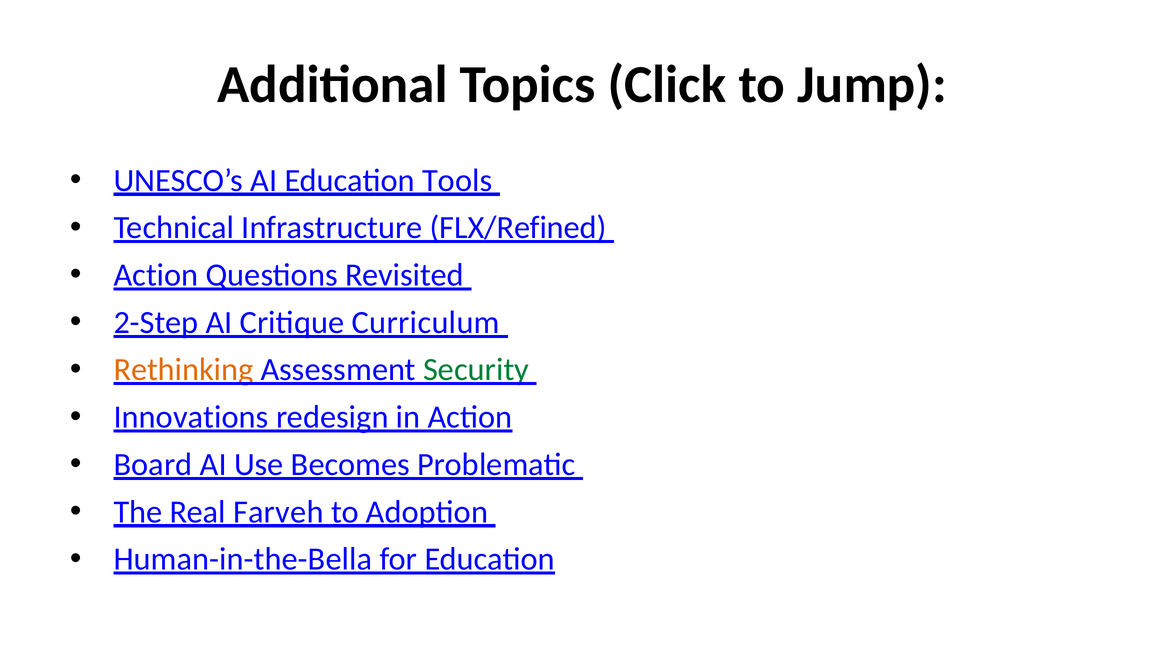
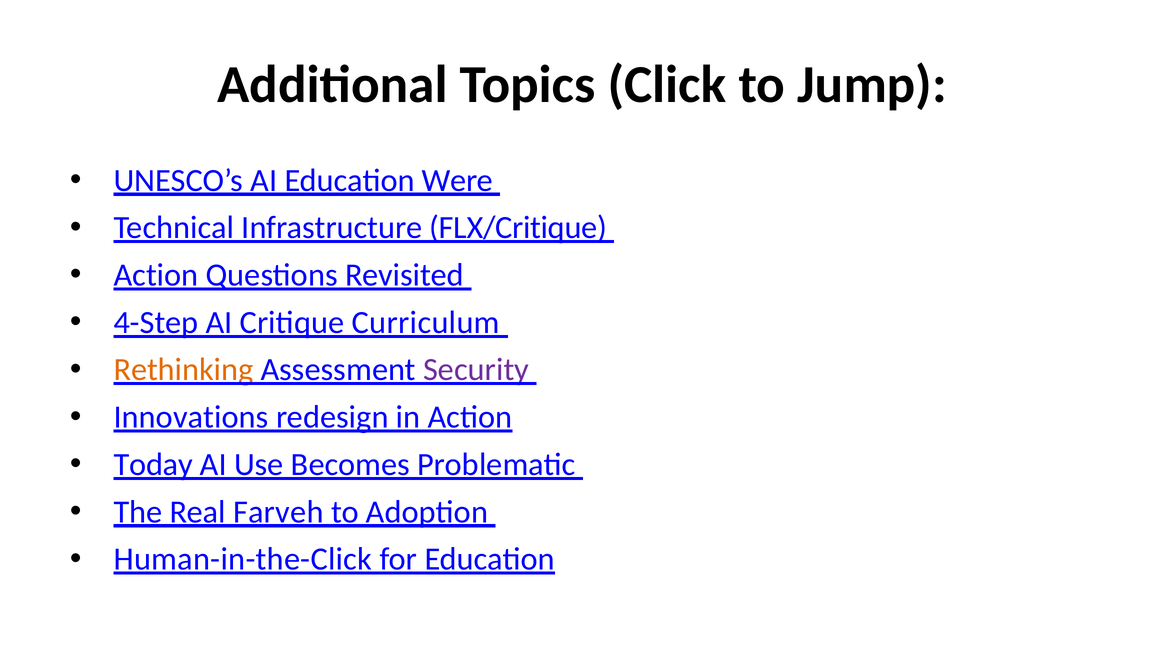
Tools: Tools -> Were
FLX/Refined: FLX/Refined -> FLX/Critique
2-Step: 2-Step -> 4-Step
Security colour: green -> purple
Board: Board -> Today
Human-in-the-Bella: Human-in-the-Bella -> Human-in-the-Click
